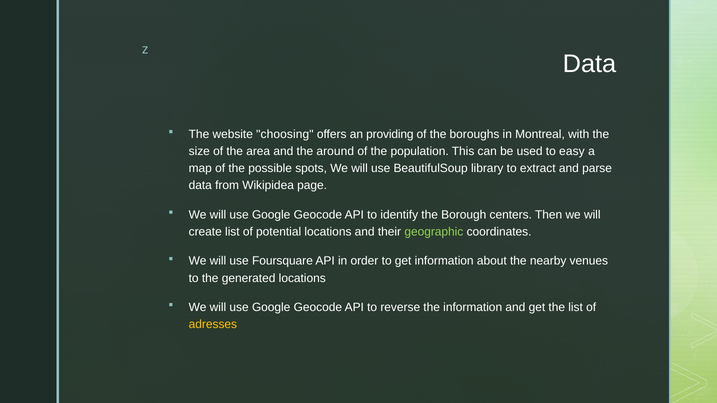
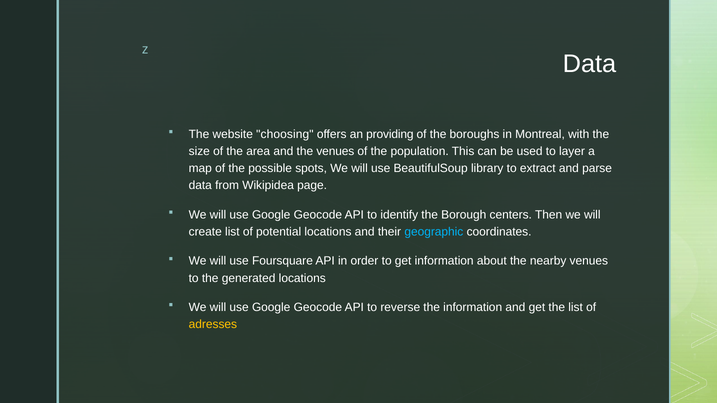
the around: around -> venues
easy: easy -> layer
geographic colour: light green -> light blue
